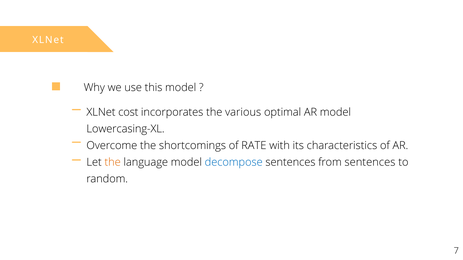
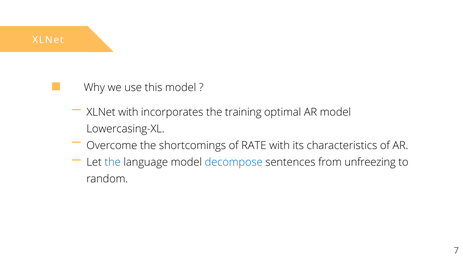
XLNet cost: cost -> with
various: various -> training
the at (113, 162) colour: orange -> blue
from sentences: sentences -> unfreezing
